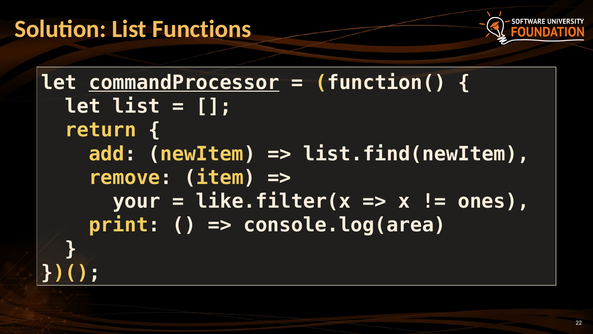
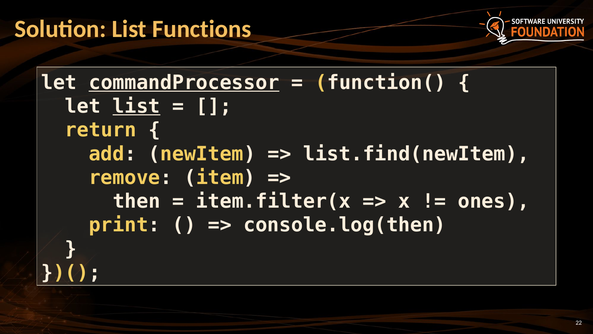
list at (136, 106) underline: none -> present
your: your -> then
like.filter(x: like.filter(x -> item.filter(x
console.log(area: console.log(area -> console.log(then
